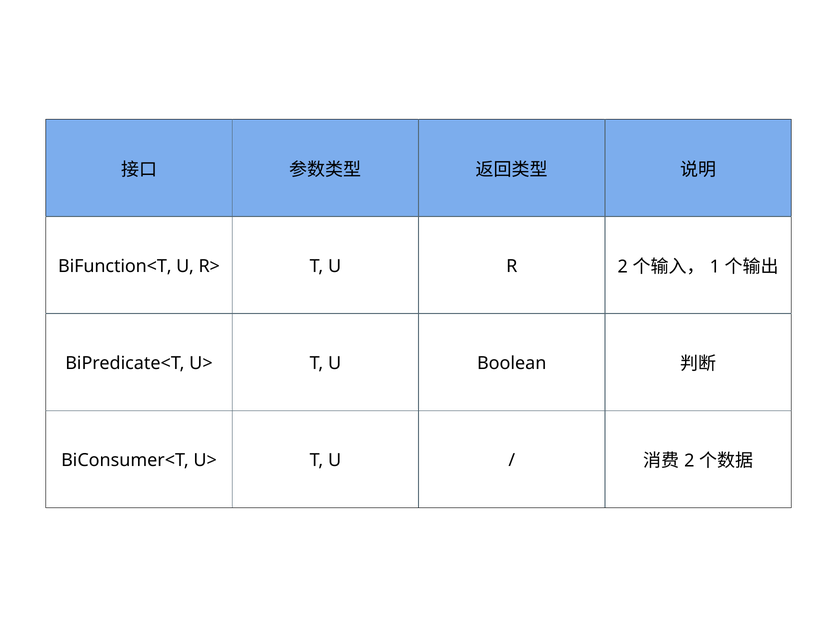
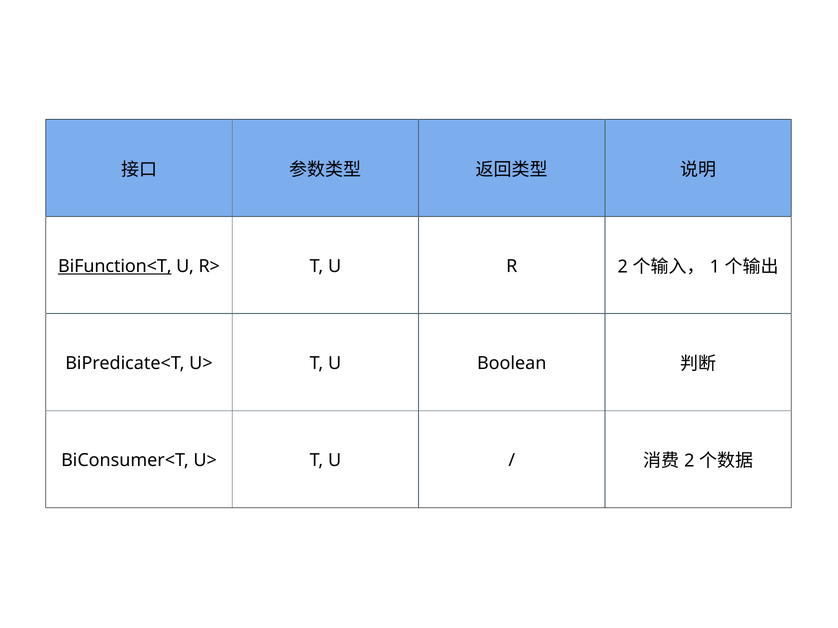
BiFunction<T underline: none -> present
